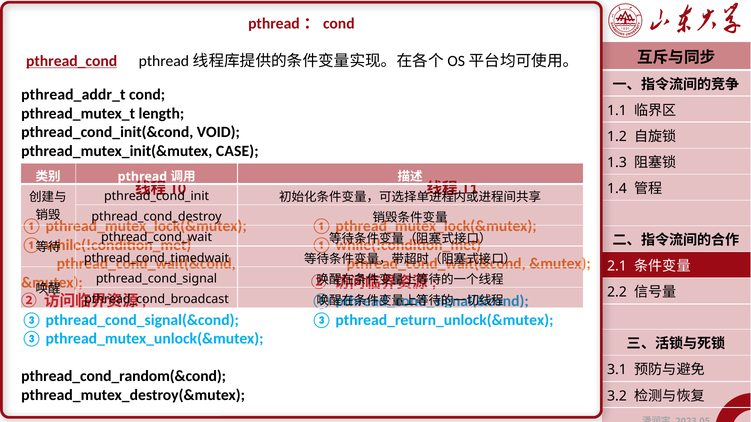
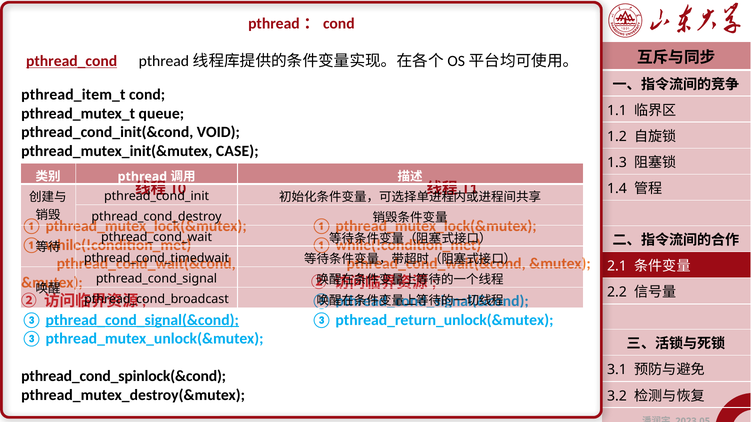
pthread_addr_t: pthread_addr_t -> pthread_item_t
length: length -> queue
pthread_cond_signal(&cond at (142, 320) underline: none -> present
pthread_cond_random(&cond: pthread_cond_random(&cond -> pthread_cond_spinlock(&cond
